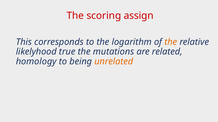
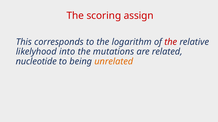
the at (171, 42) colour: orange -> red
true: true -> into
homology: homology -> nucleotide
